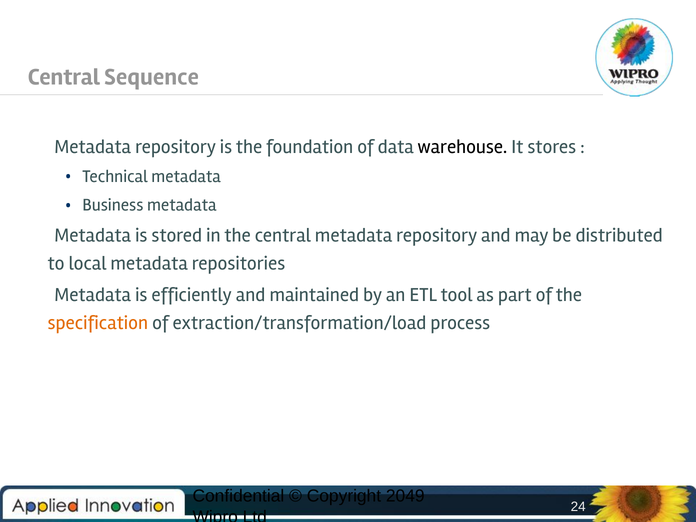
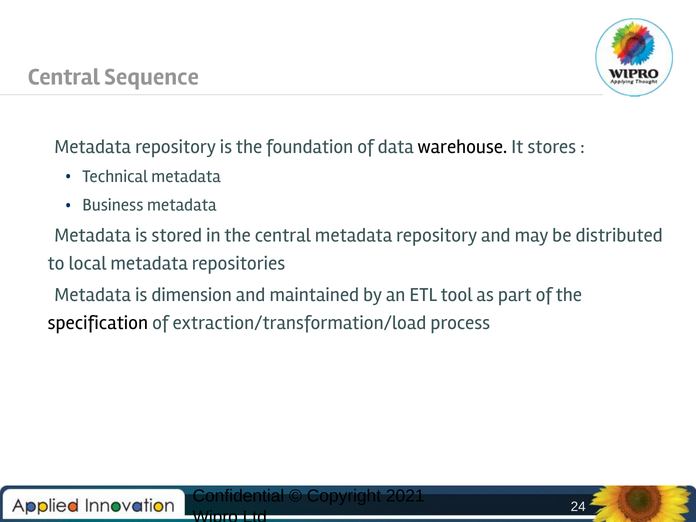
efficiently: efficiently -> dimension
specification colour: orange -> black
2049: 2049 -> 2021
